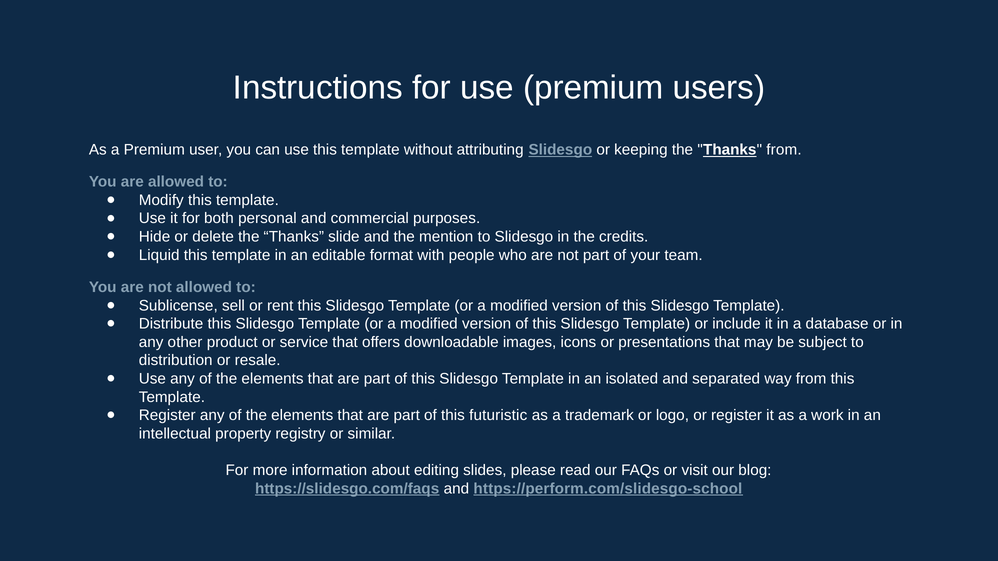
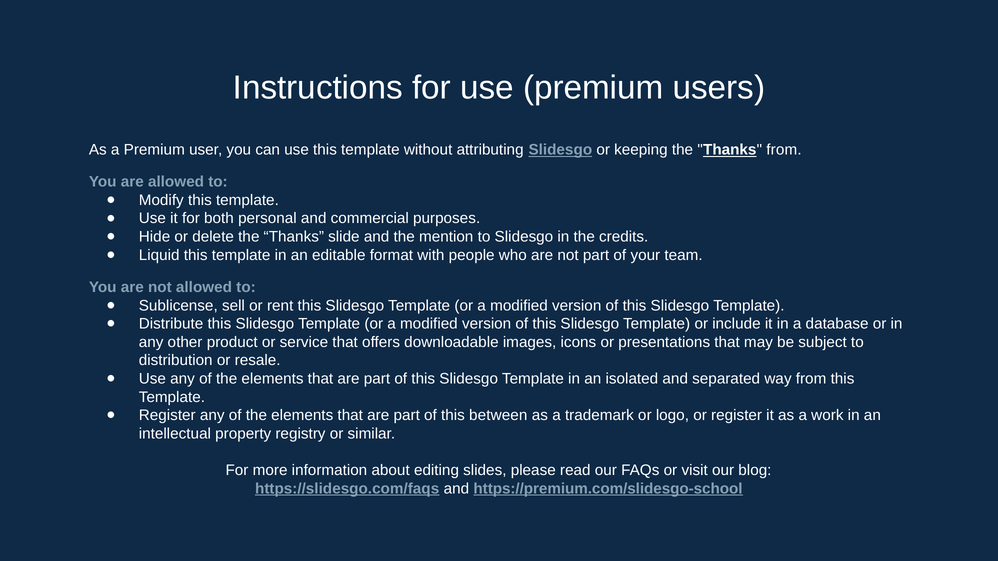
futuristic: futuristic -> between
https://perform.com/slidesgo-school: https://perform.com/slidesgo-school -> https://premium.com/slidesgo-school
